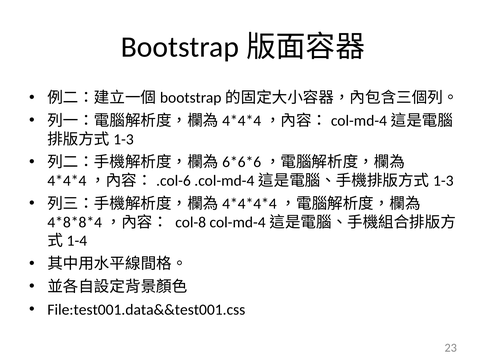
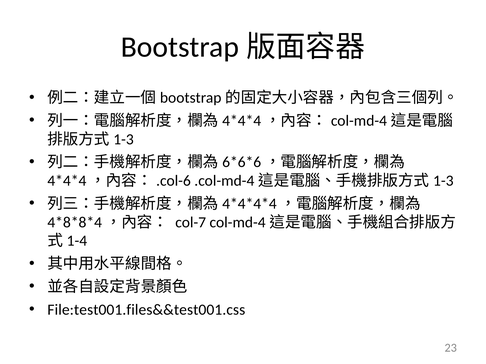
col-8: col-8 -> col-7
File:test001.data&&test001.css: File:test001.data&&test001.css -> File:test001.files&&test001.css
